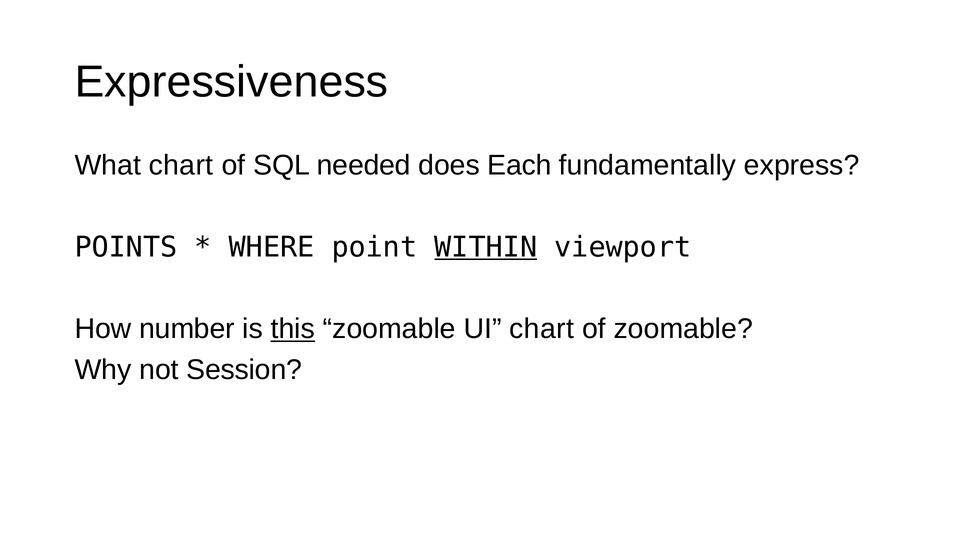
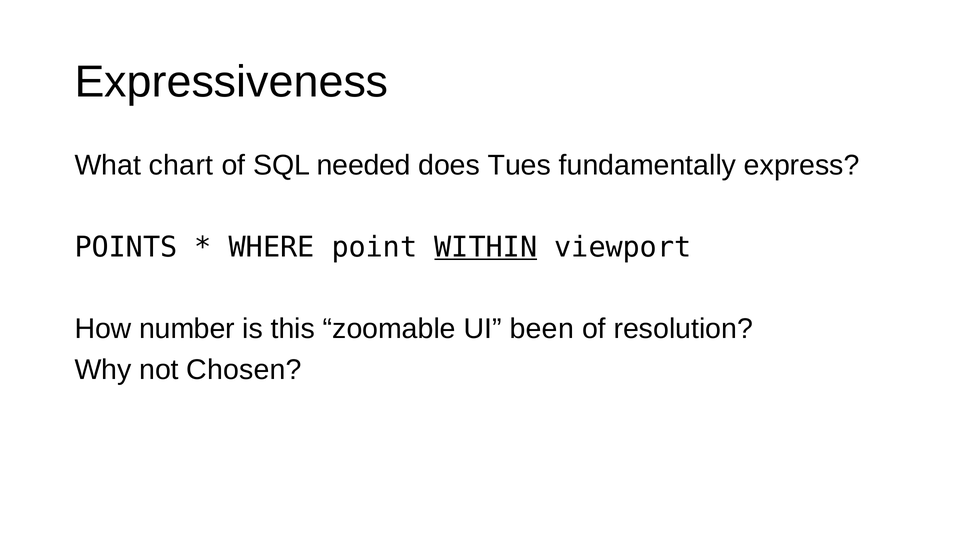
Each: Each -> Tues
this underline: present -> none
UI chart: chart -> been
of zoomable: zoomable -> resolution
Session: Session -> Chosen
